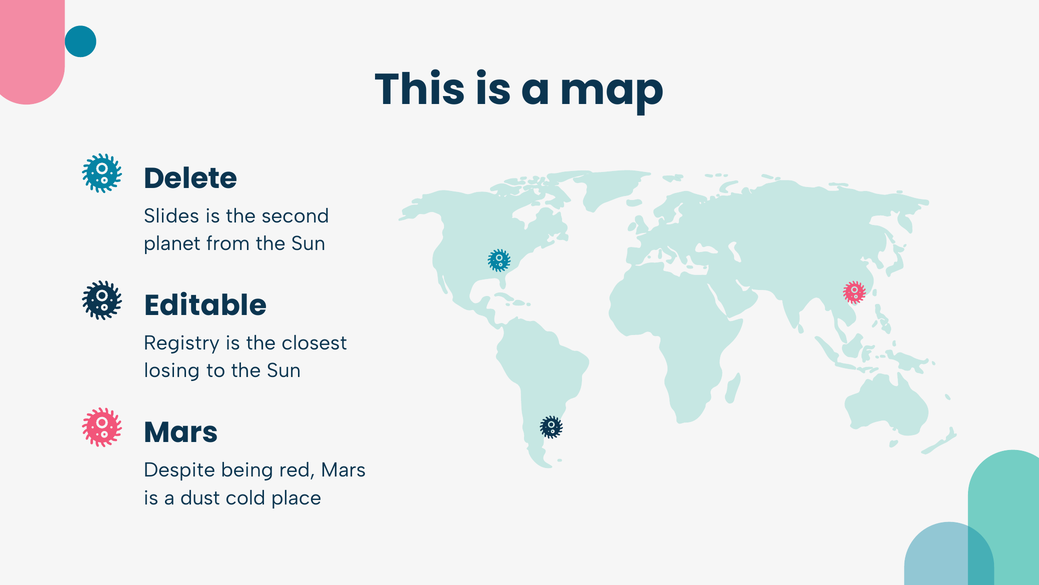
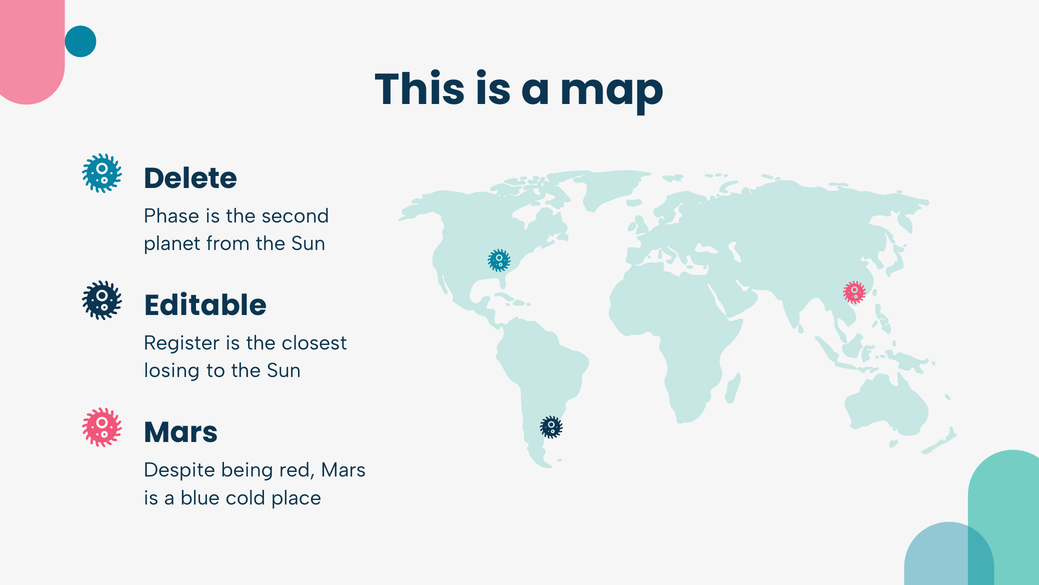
Slides: Slides -> Phase
Registry: Registry -> Register
dust: dust -> blue
